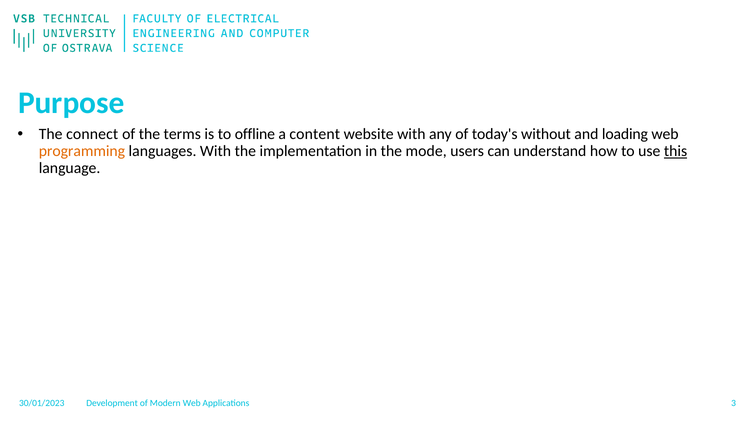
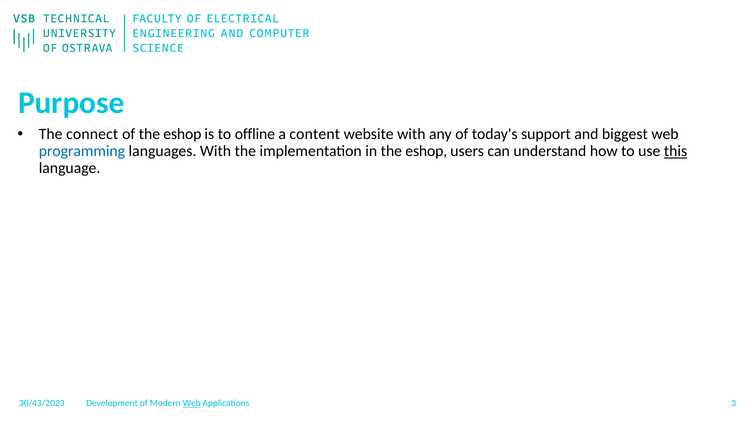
of the terms: terms -> eshop
without: without -> support
loading: loading -> biggest
programming colour: orange -> blue
in the mode: mode -> eshop
30/01/2023: 30/01/2023 -> 30/43/2023
Web at (192, 403) underline: none -> present
